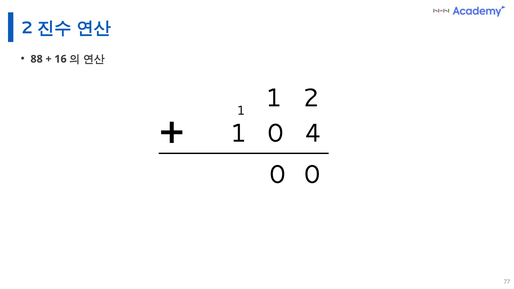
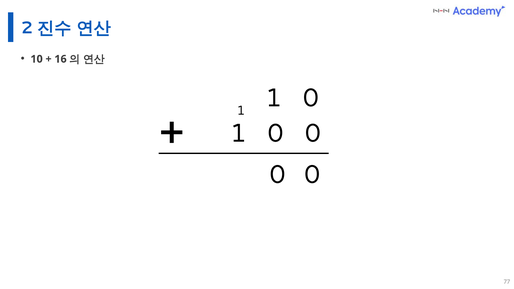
88: 88 -> 10
2 at (311, 98): 2 -> 0
0 4: 4 -> 0
